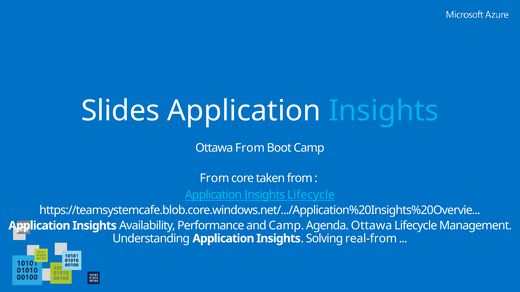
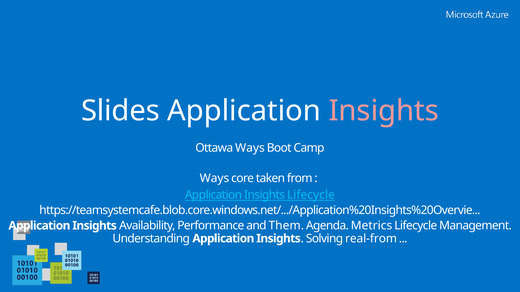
Insights at (384, 111) colour: light blue -> pink
Ottawa From: From -> Ways
From at (214, 179): From -> Ways
and Camp: Camp -> Them
Agenda Ottawa: Ottawa -> Metrics
